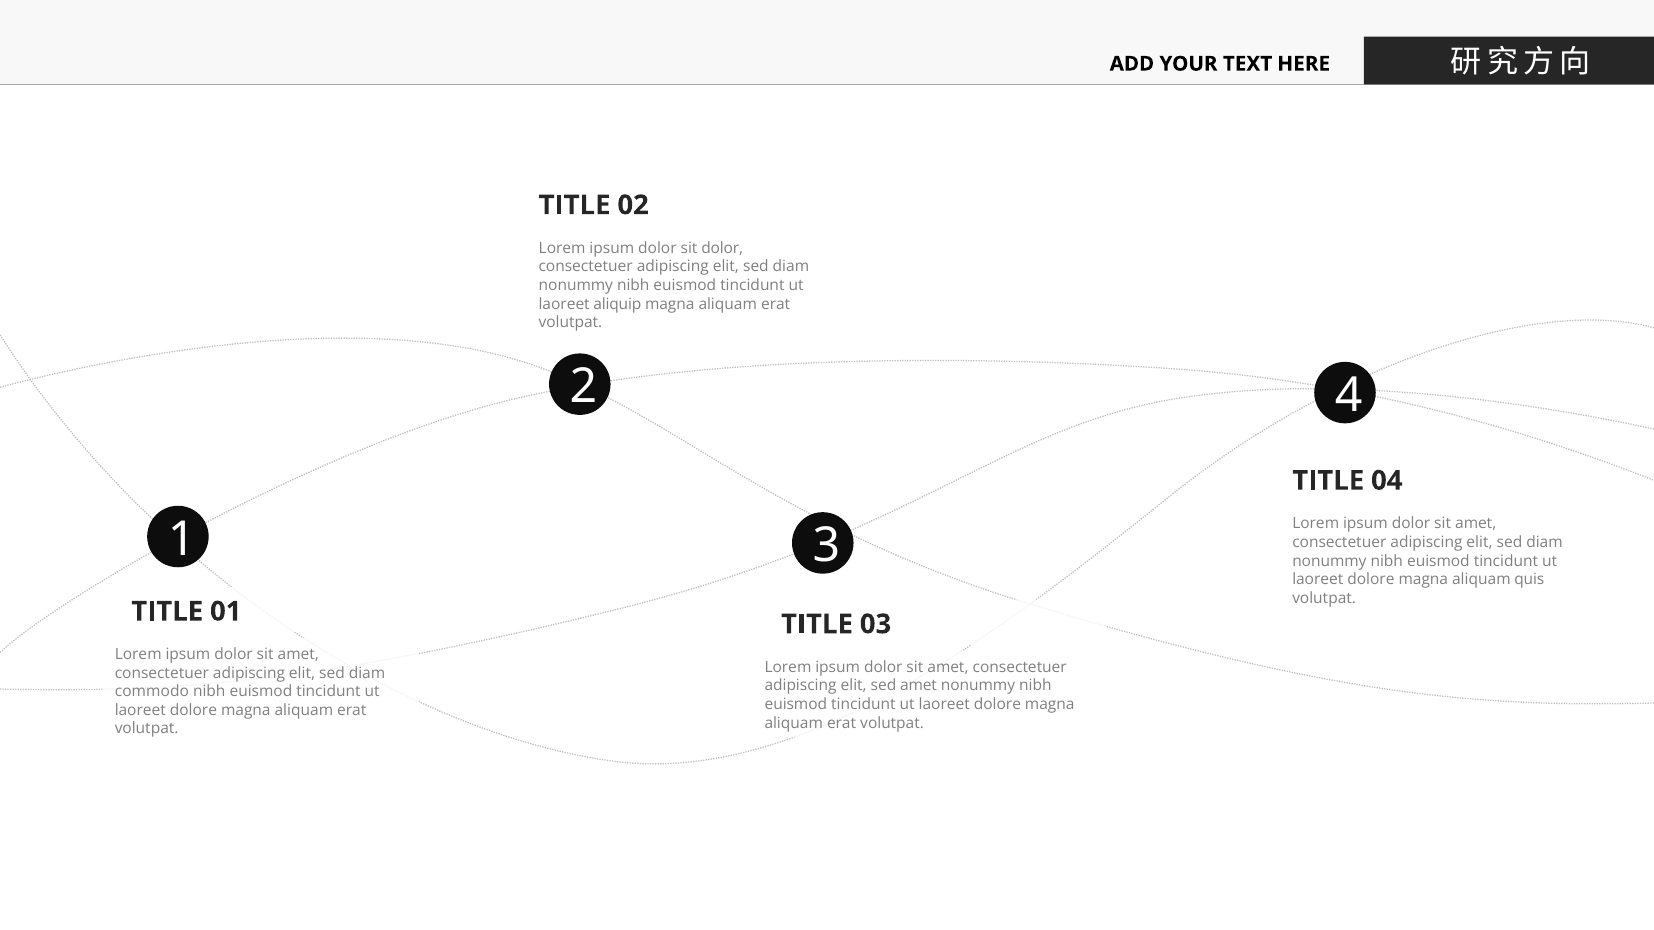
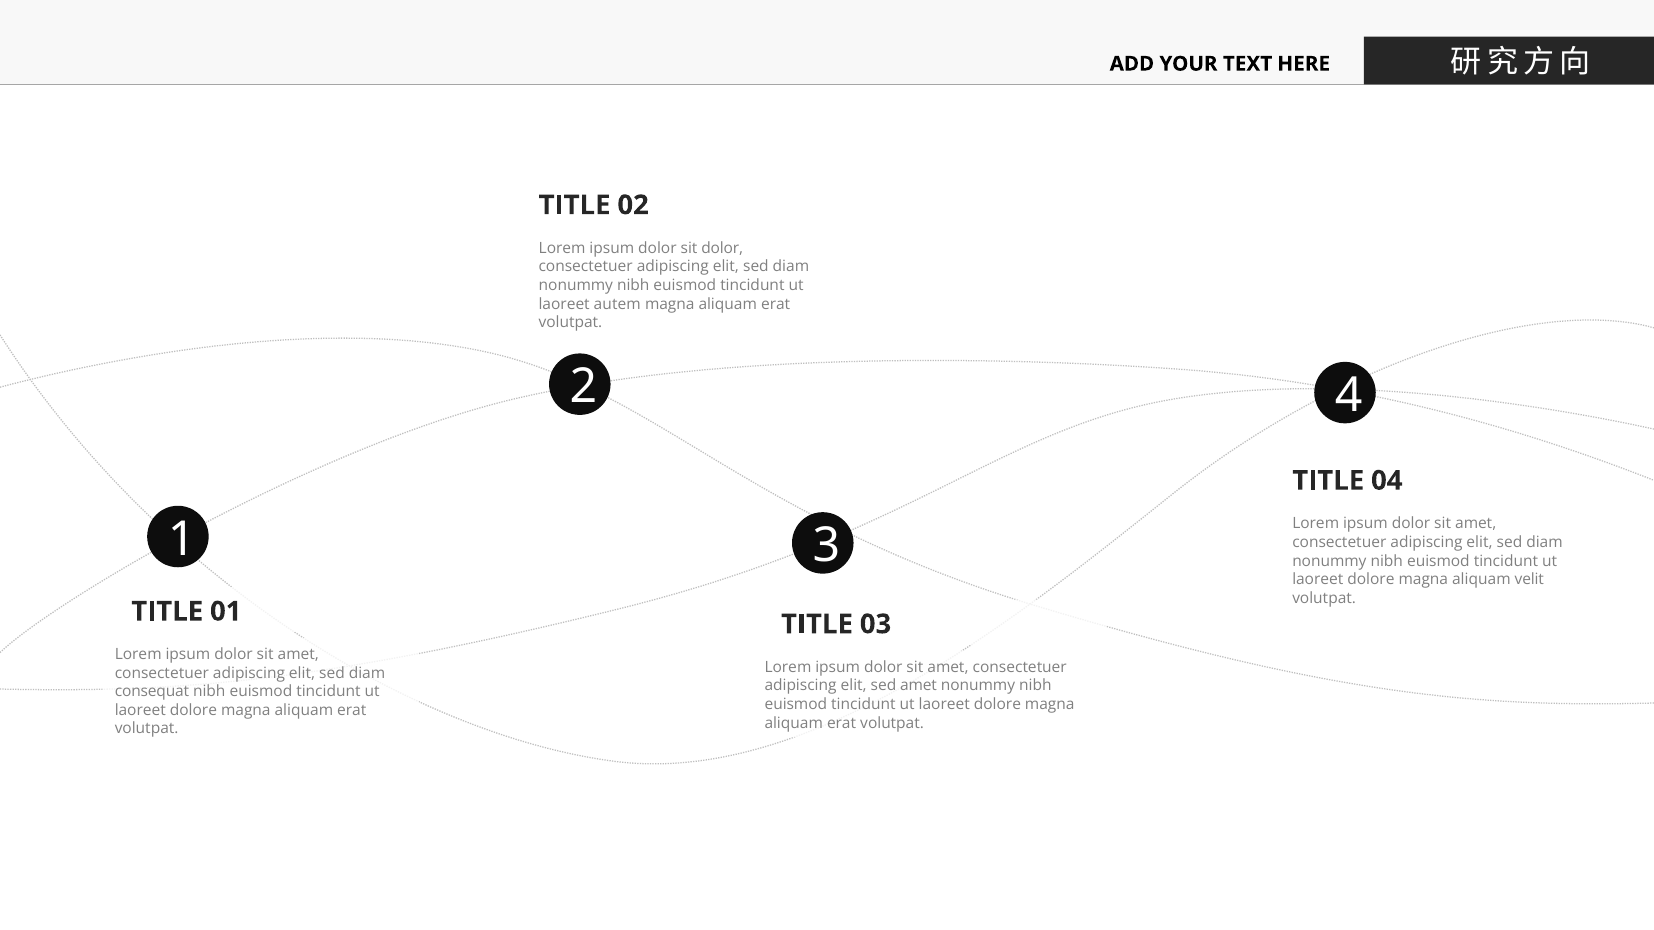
aliquip: aliquip -> autem
quis: quis -> velit
commodo: commodo -> consequat
